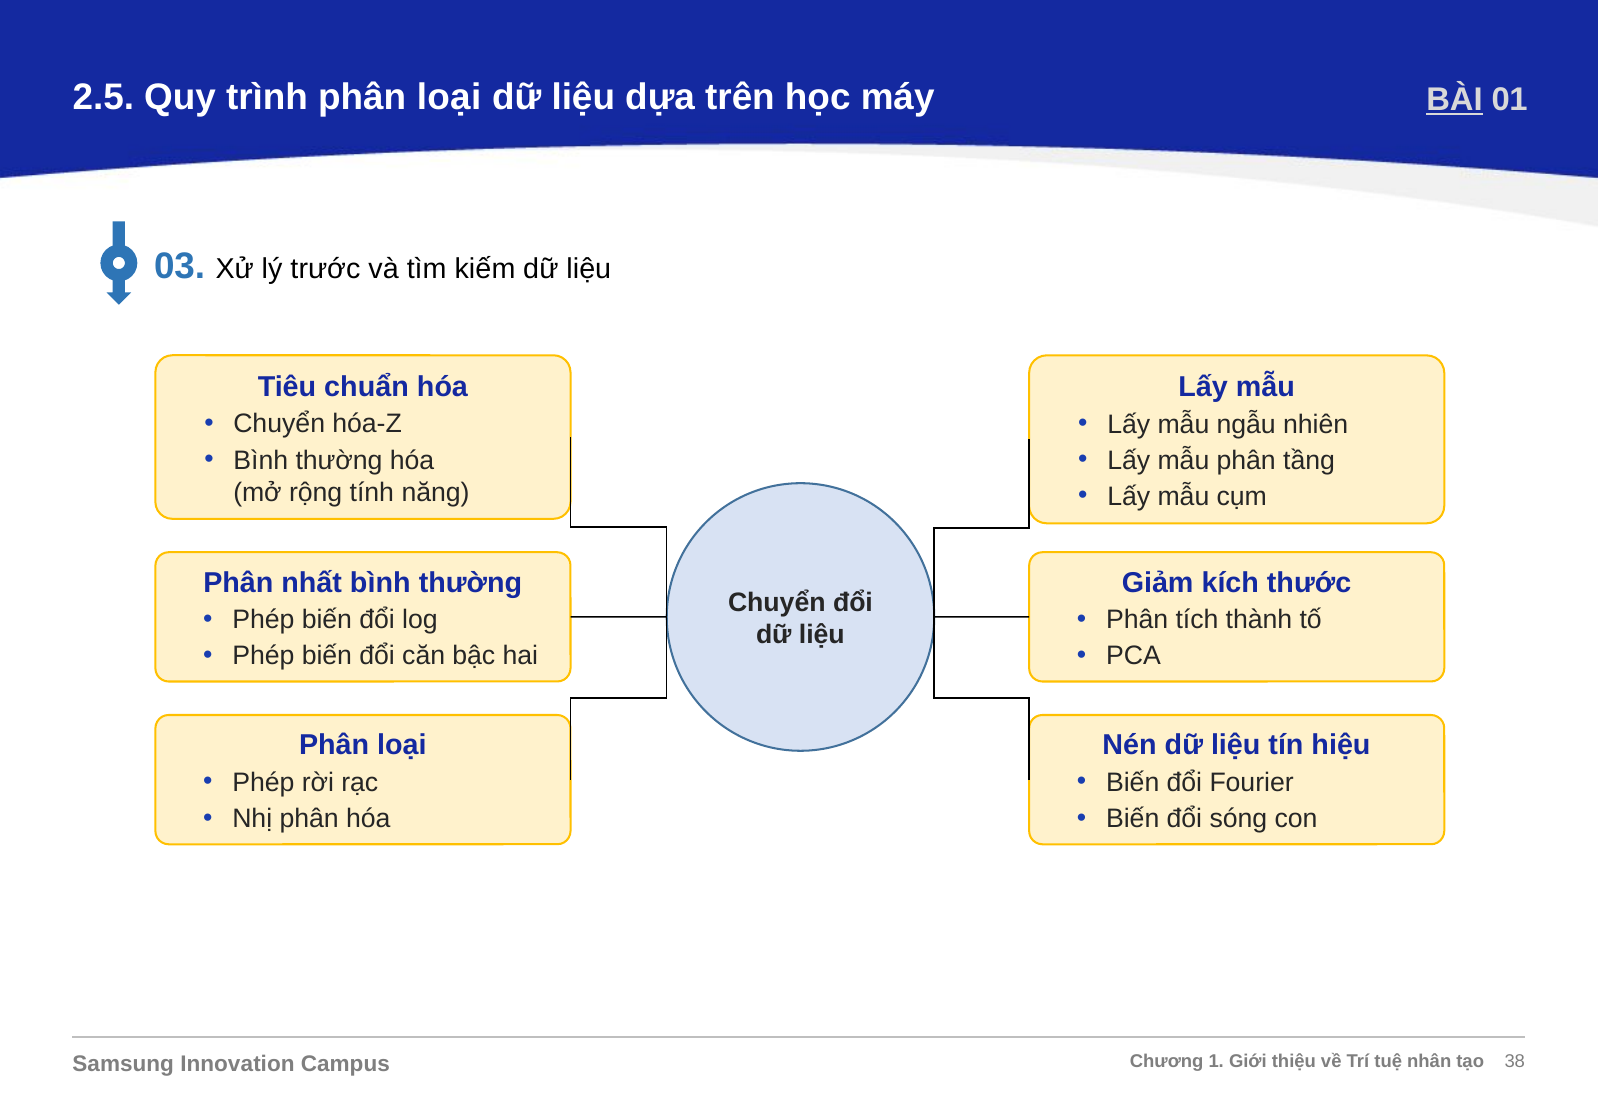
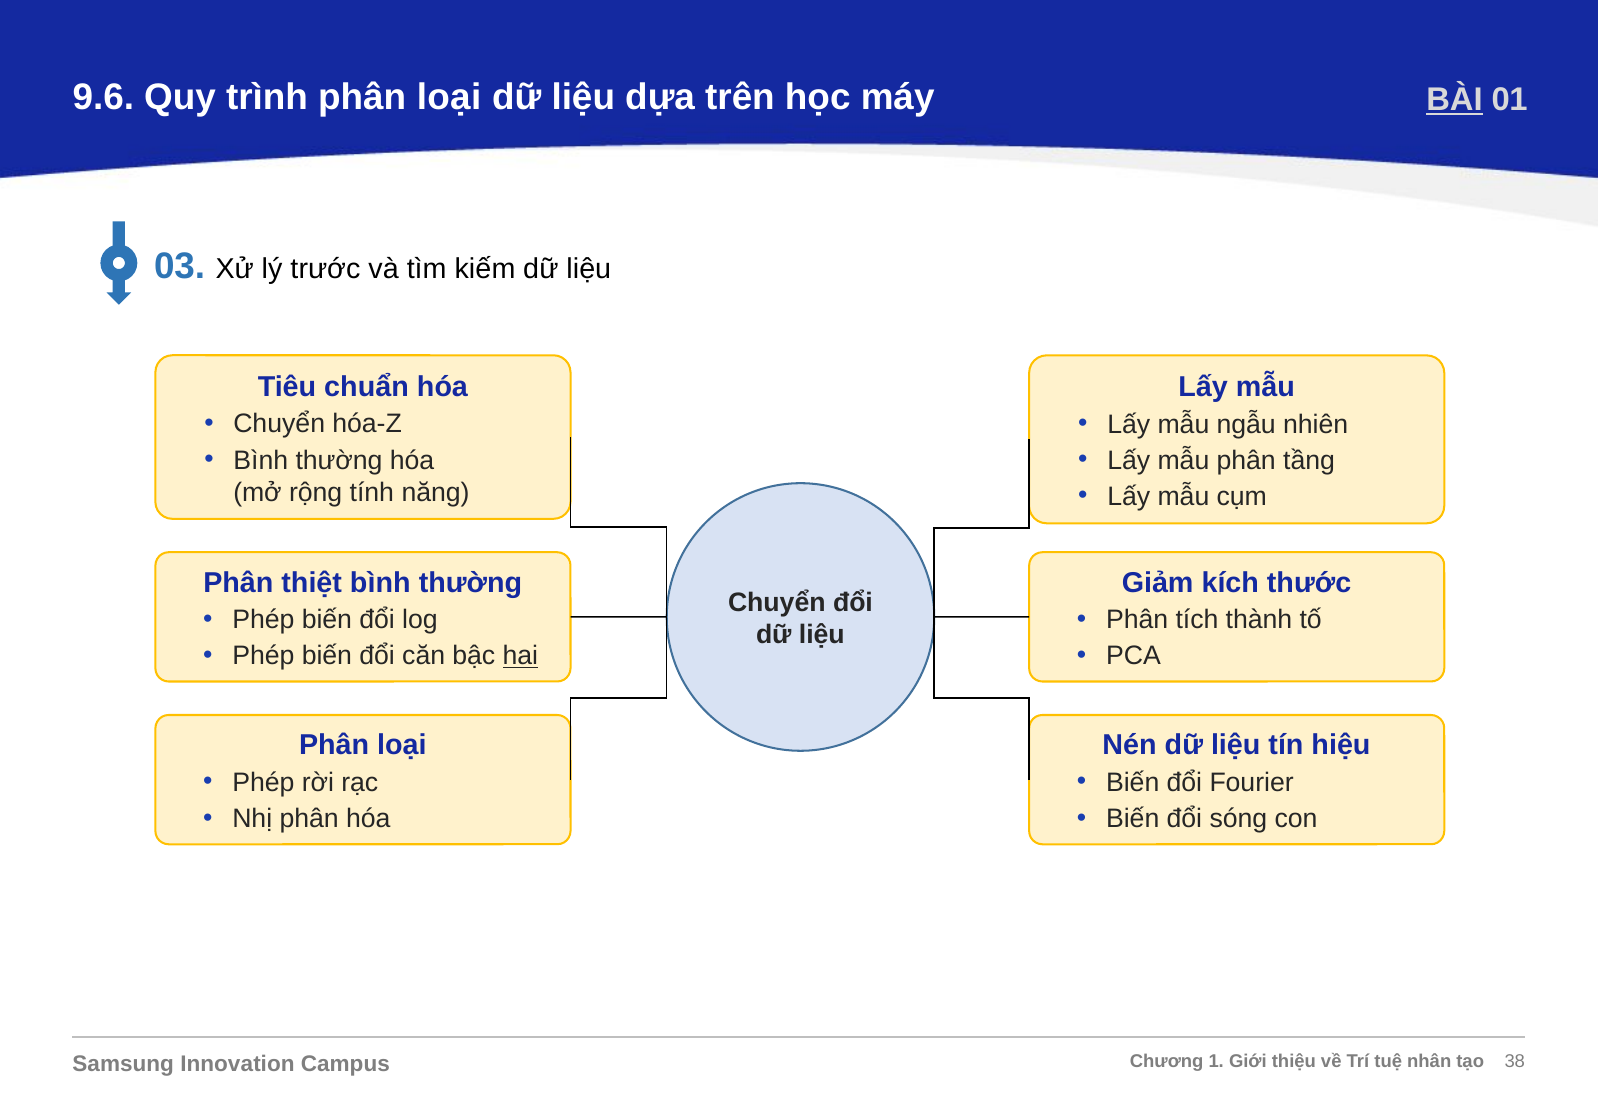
2.5: 2.5 -> 9.6
nhất: nhất -> thiệt
hai underline: none -> present
